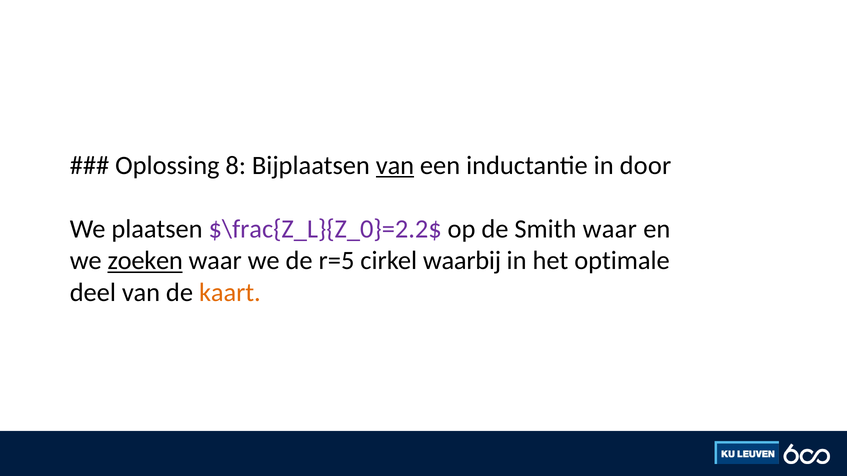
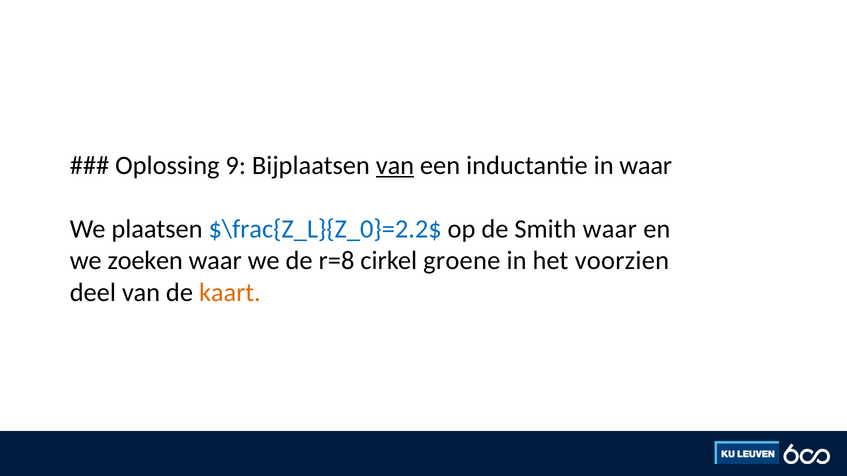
8: 8 -> 9
in door: door -> waar
$\frac{Z_L}{Z_0}=2.2$ colour: purple -> blue
zoeken underline: present -> none
r=5: r=5 -> r=8
waarbij: waarbij -> groene
optimale: optimale -> voorzien
